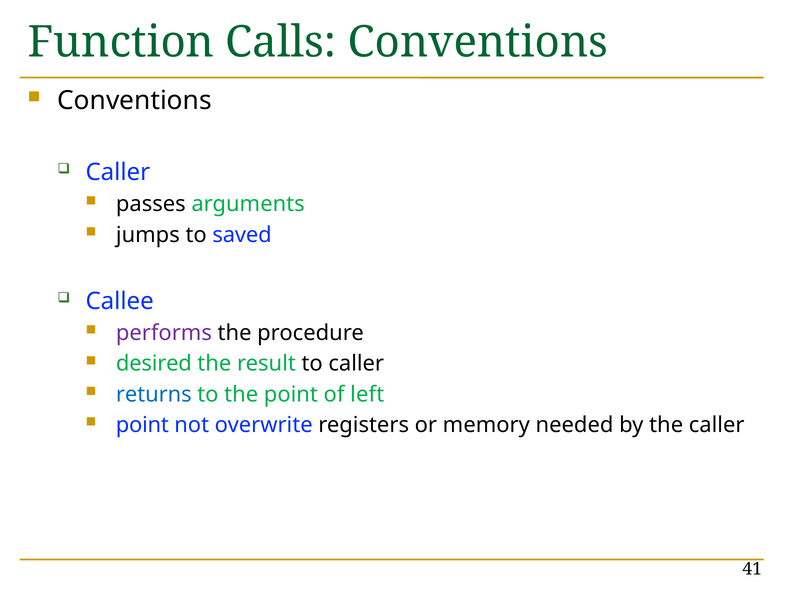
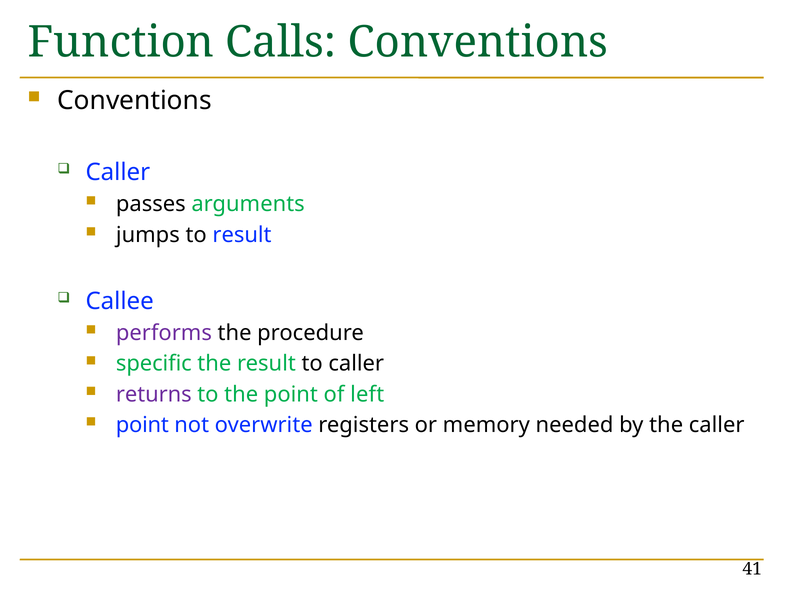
to saved: saved -> result
desired: desired -> specific
returns colour: blue -> purple
